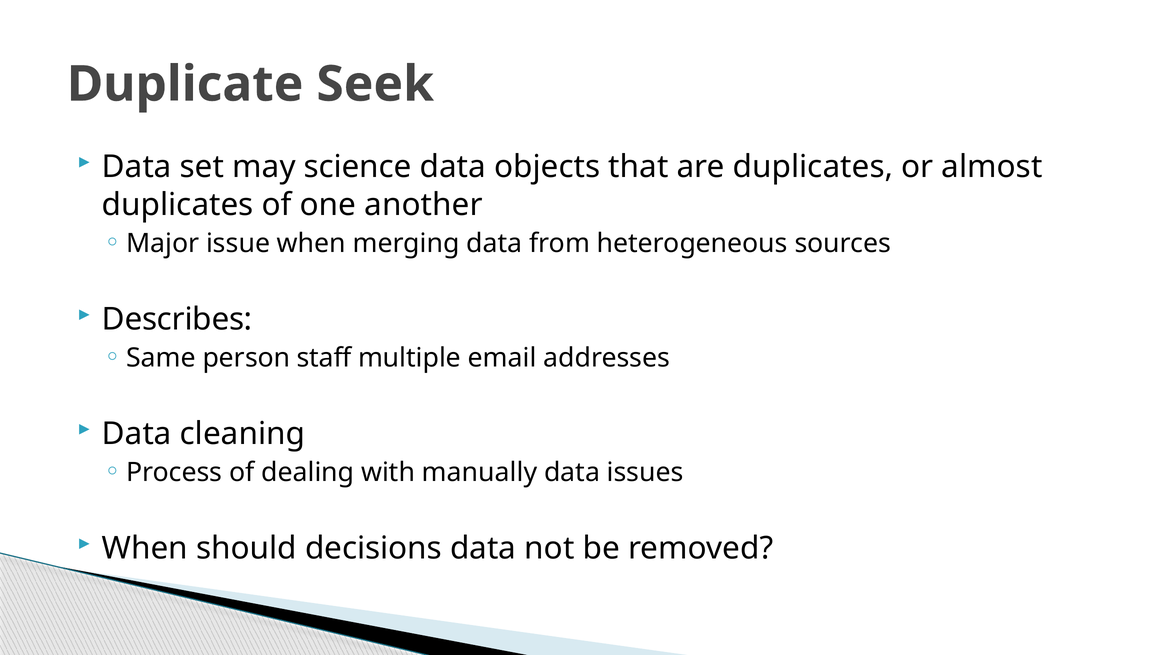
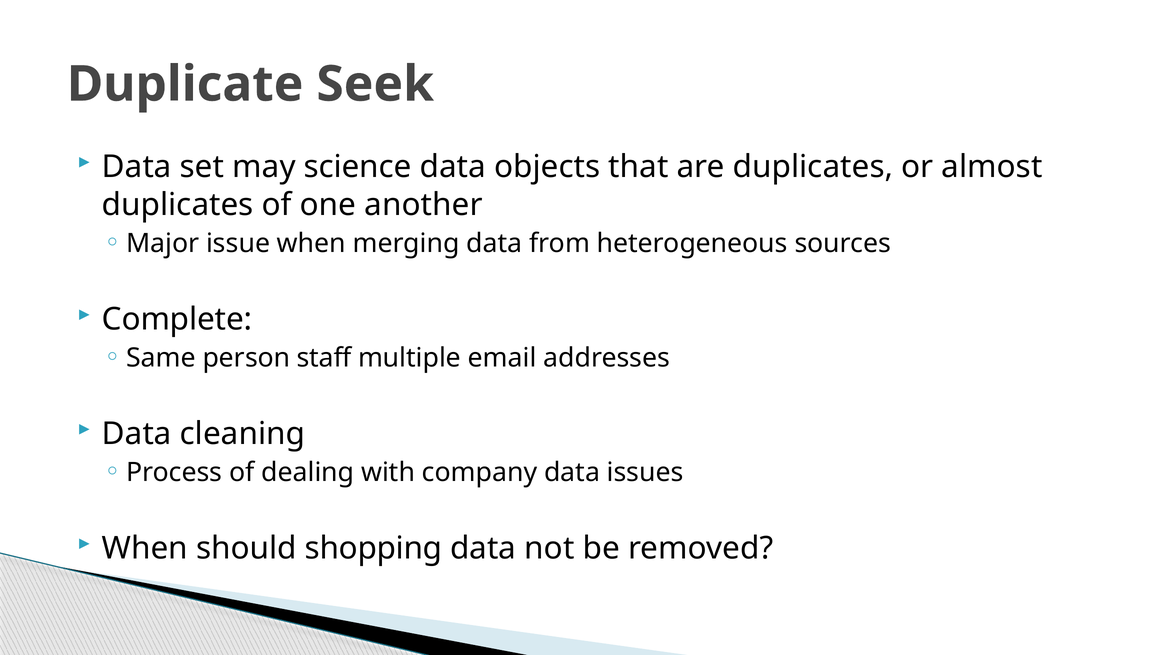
Describes: Describes -> Complete
manually: manually -> company
decisions: decisions -> shopping
